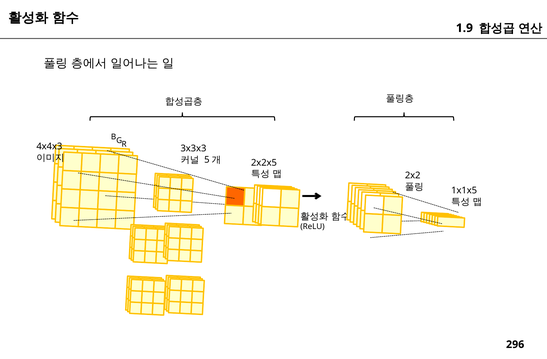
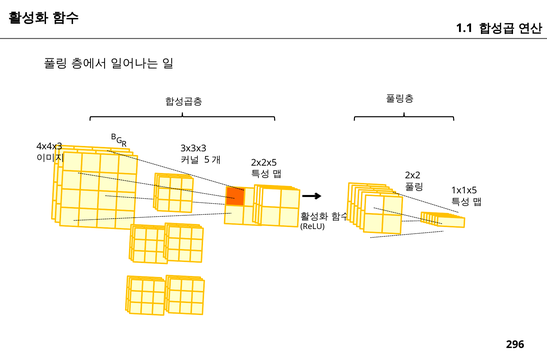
1.9: 1.9 -> 1.1
